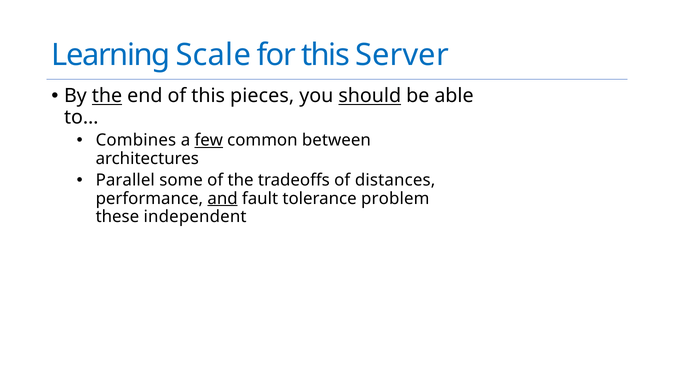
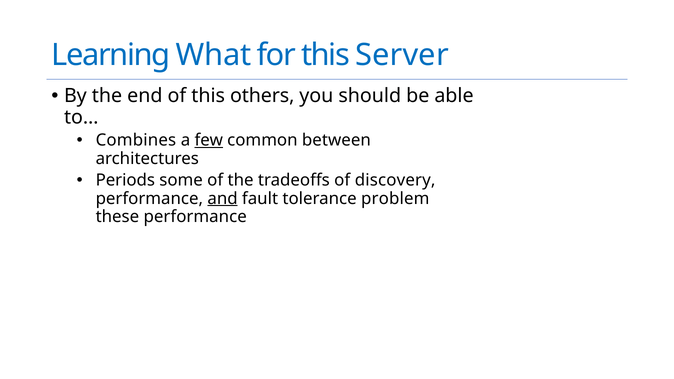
Scale: Scale -> What
the at (107, 96) underline: present -> none
pieces: pieces -> others
should underline: present -> none
Parallel: Parallel -> Periods
distances: distances -> discovery
these independent: independent -> performance
